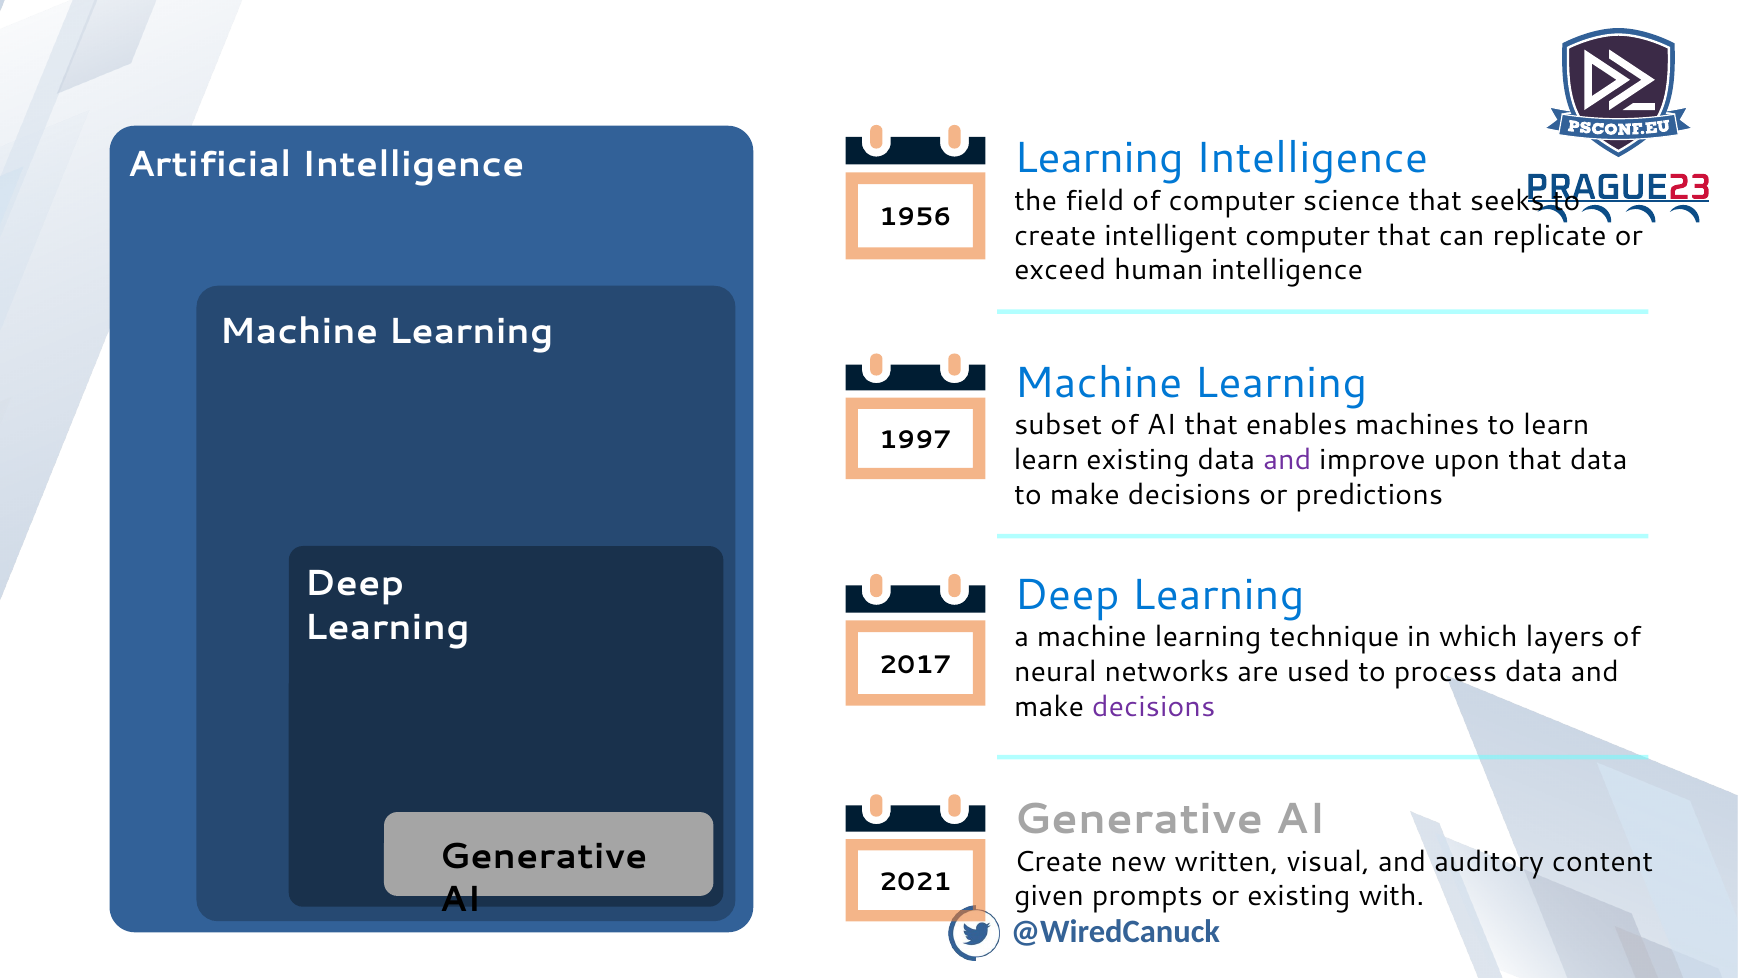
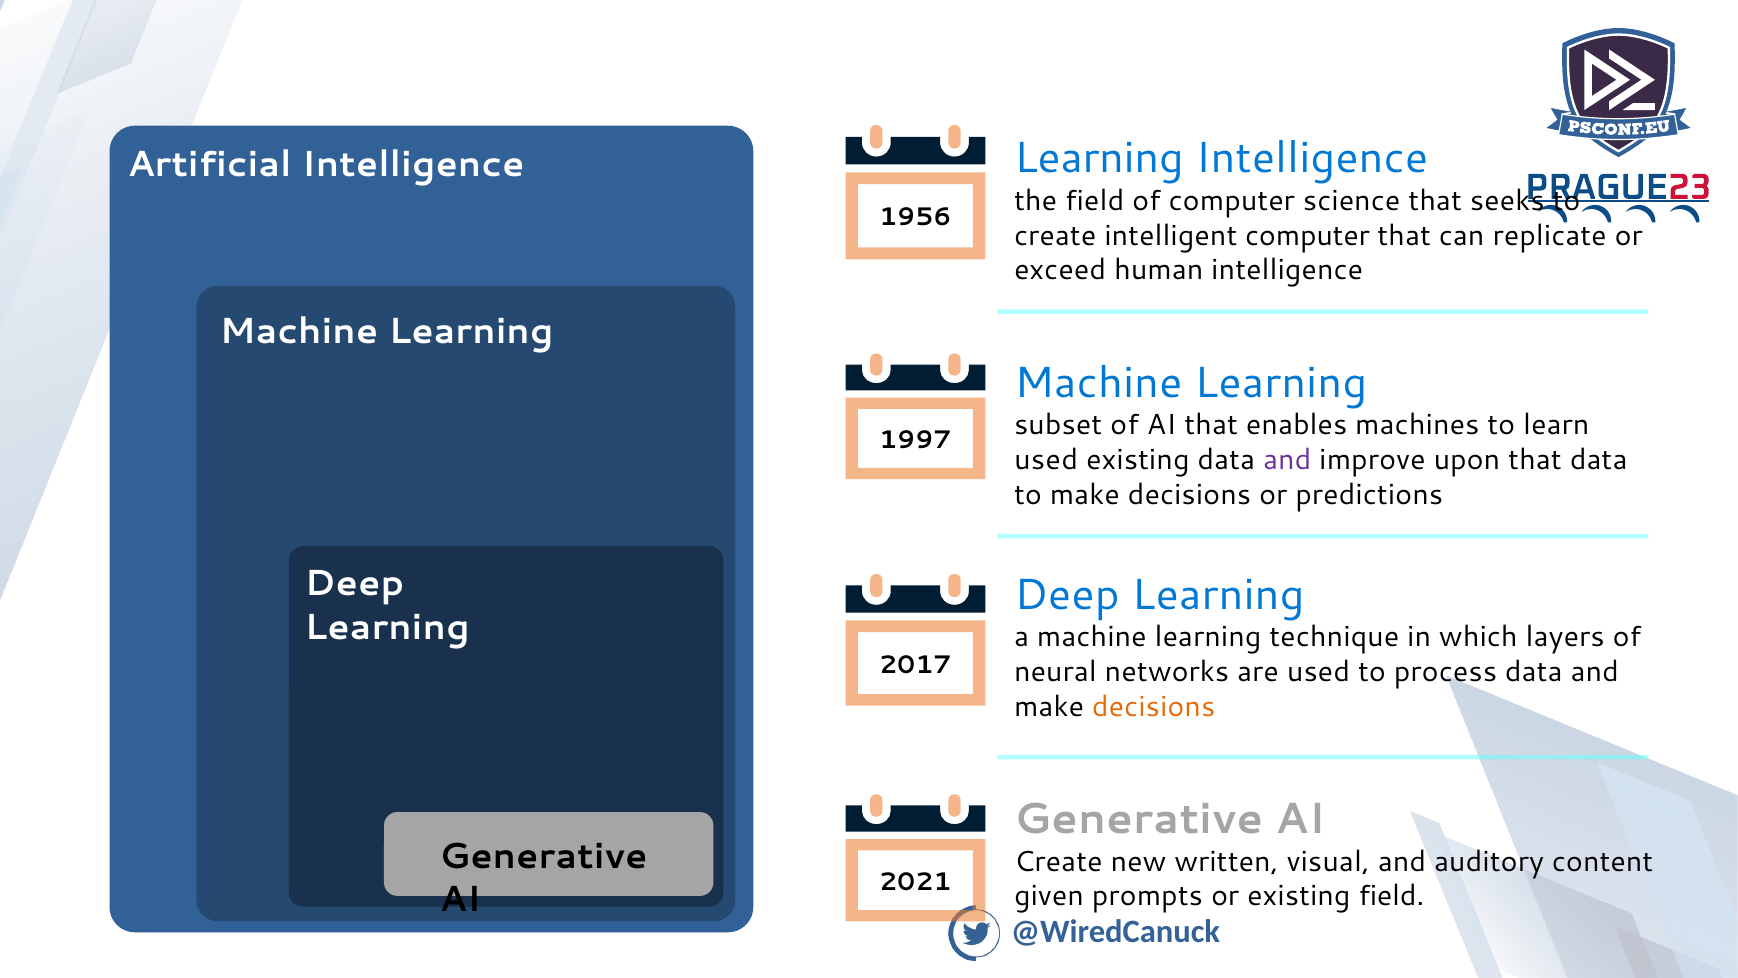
learn at (1046, 460): learn -> used
decisions at (1154, 707) colour: purple -> orange
existing with: with -> field
